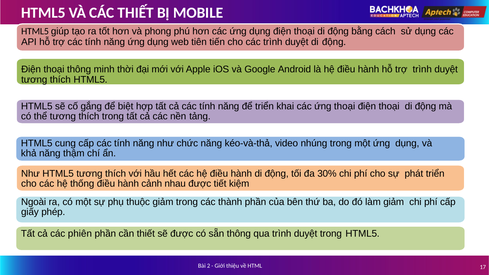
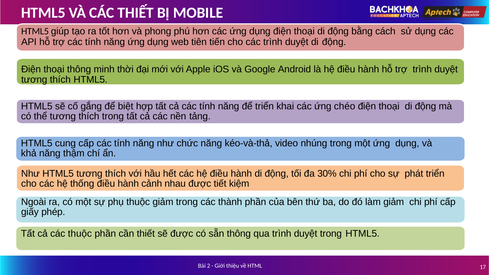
ứng thoại: thoại -> chéo
các phiên: phiên -> thuộc
